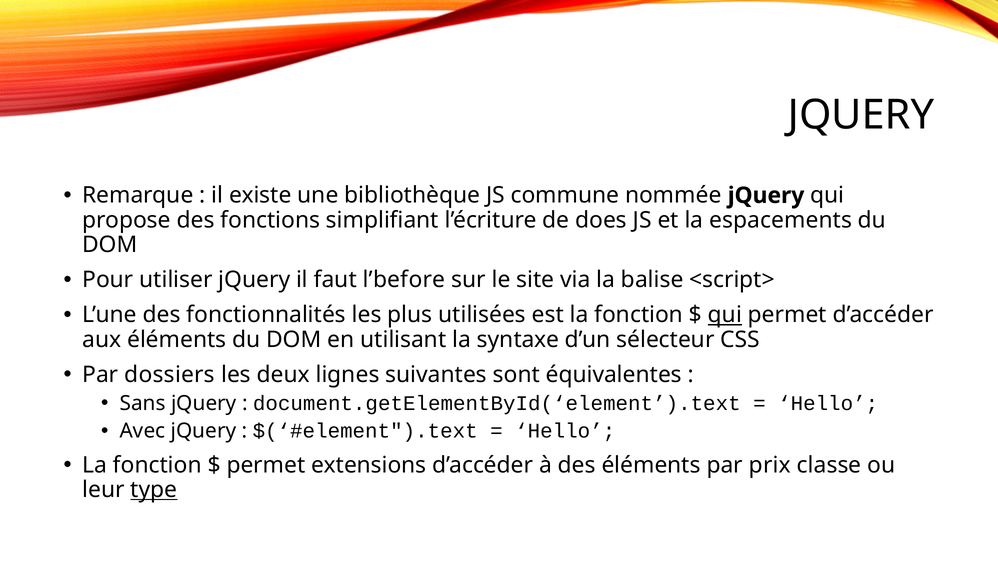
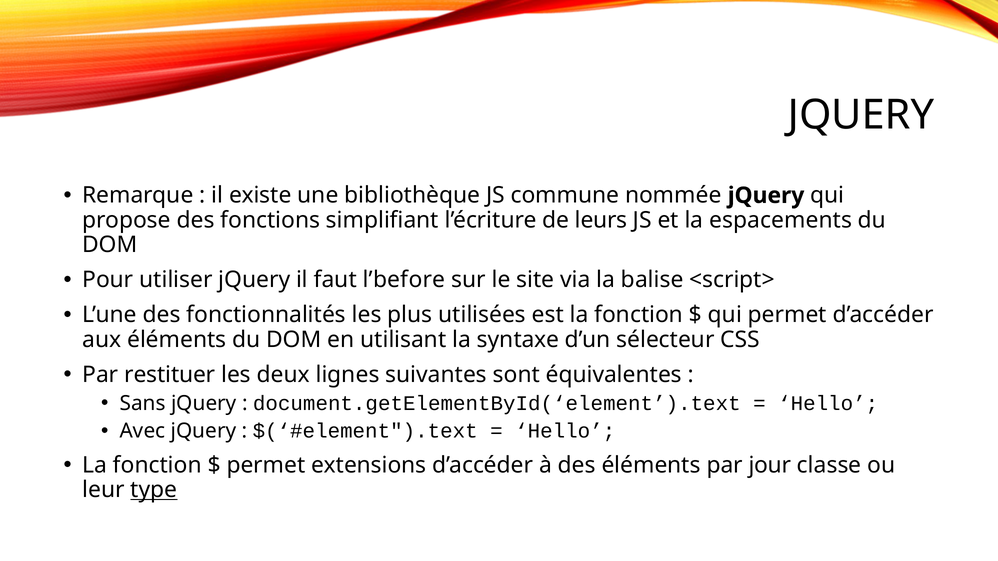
does: does -> leurs
qui at (725, 315) underline: present -> none
dossiers: dossiers -> restituer
prix: prix -> jour
